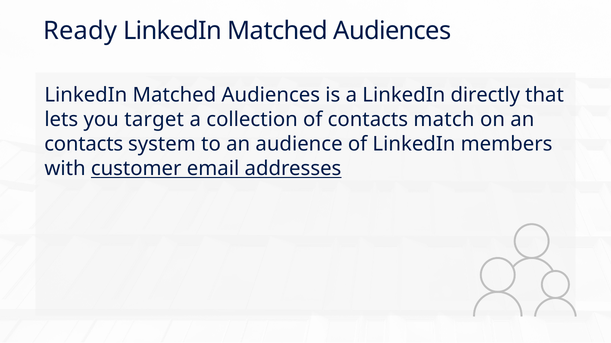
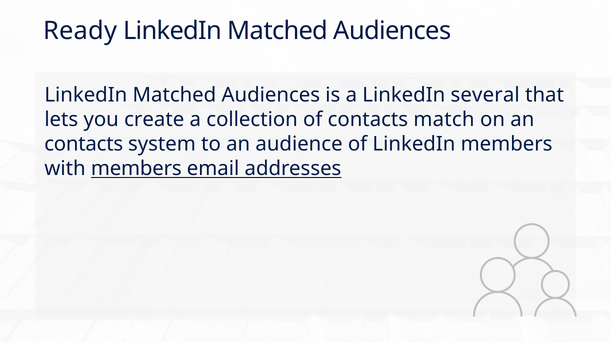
directly: directly -> several
target: target -> create
with customer: customer -> members
